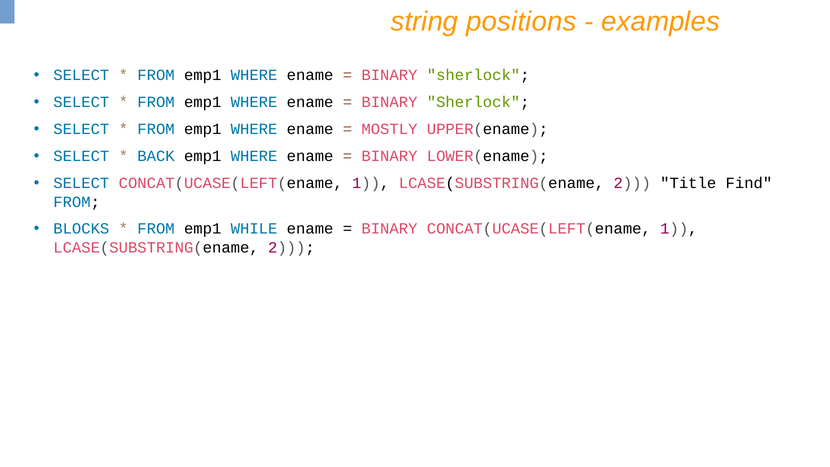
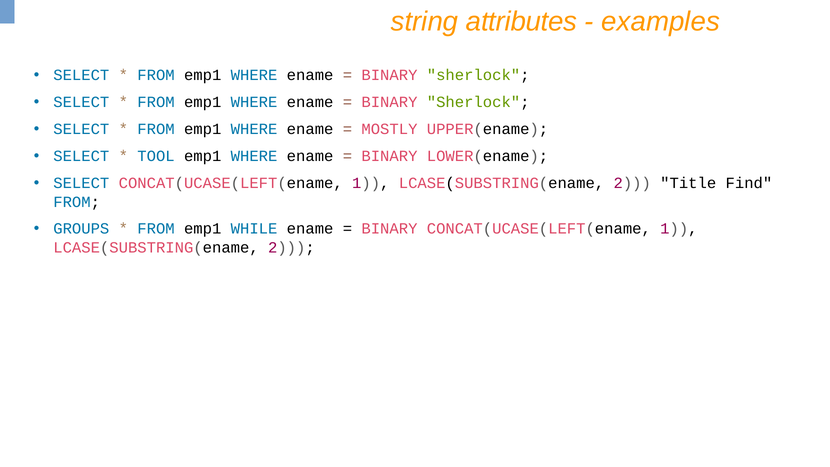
positions: positions -> attributes
BACK: BACK -> TOOL
BLOCKS: BLOCKS -> GROUPS
